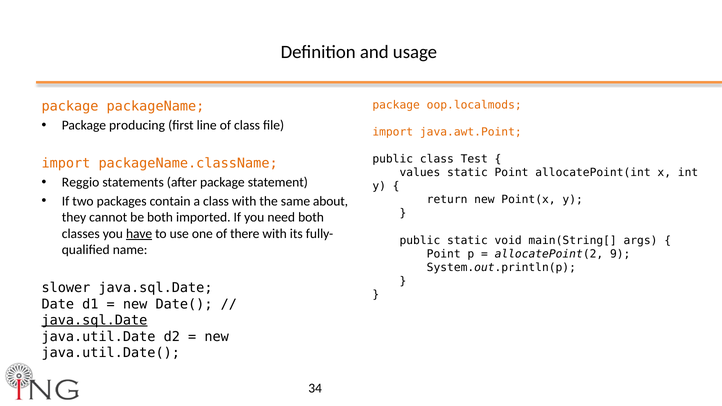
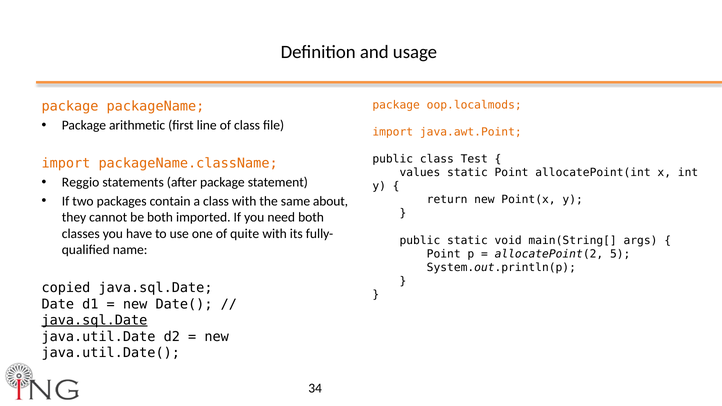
producing: producing -> arithmetic
have underline: present -> none
there: there -> quite
9: 9 -> 5
slower: slower -> copied
